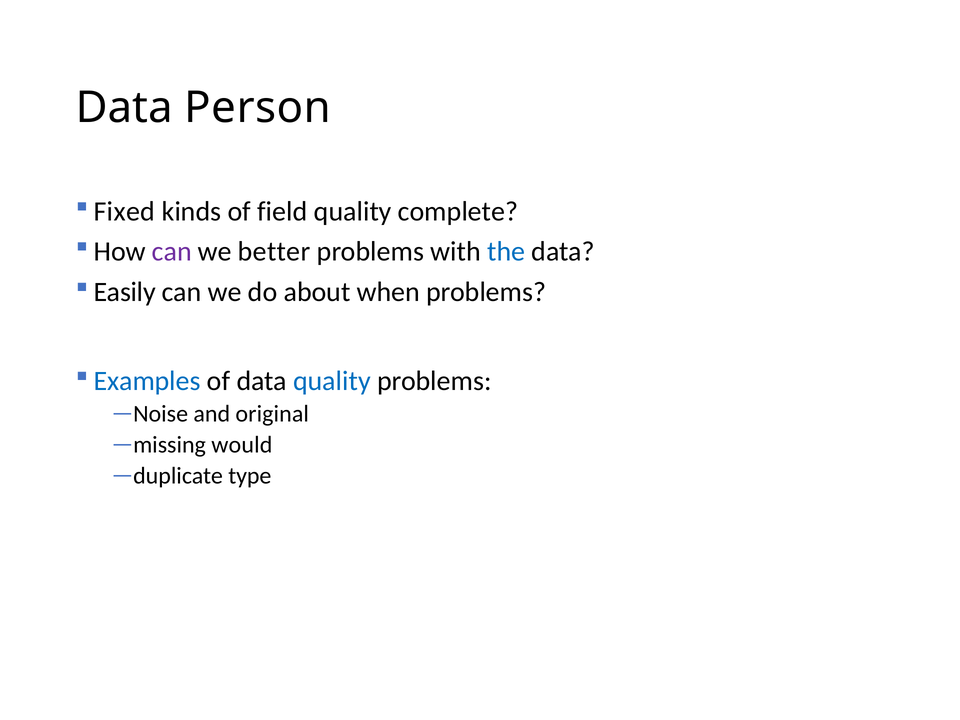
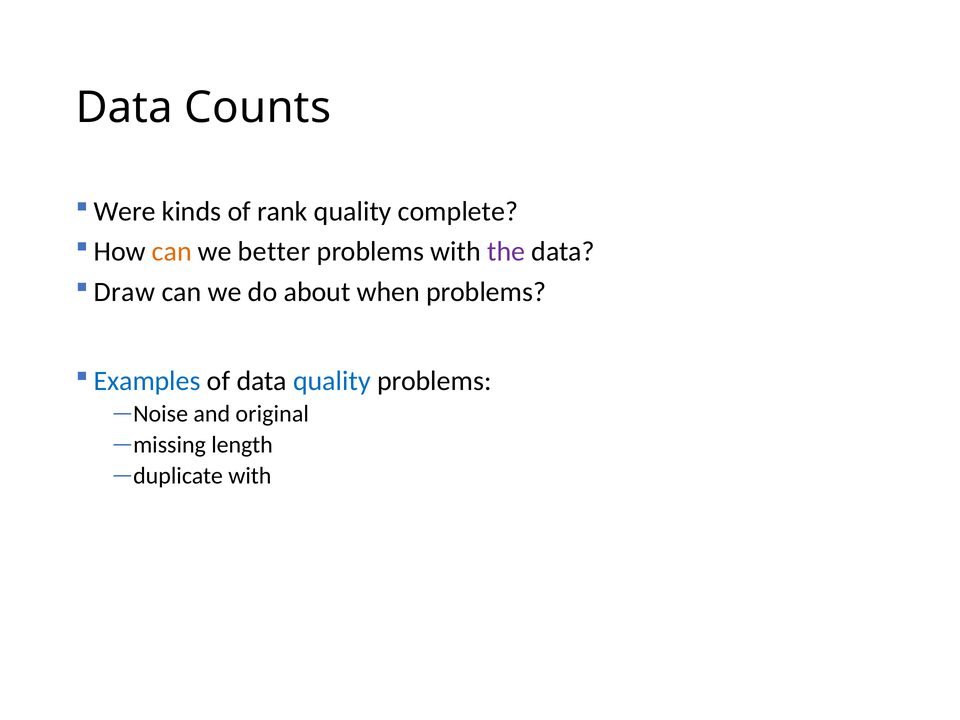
Person: Person -> Counts
Fixed: Fixed -> Were
field: field -> rank
can at (172, 252) colour: purple -> orange
the colour: blue -> purple
Easily: Easily -> Draw
would: would -> length
type at (250, 476): type -> with
